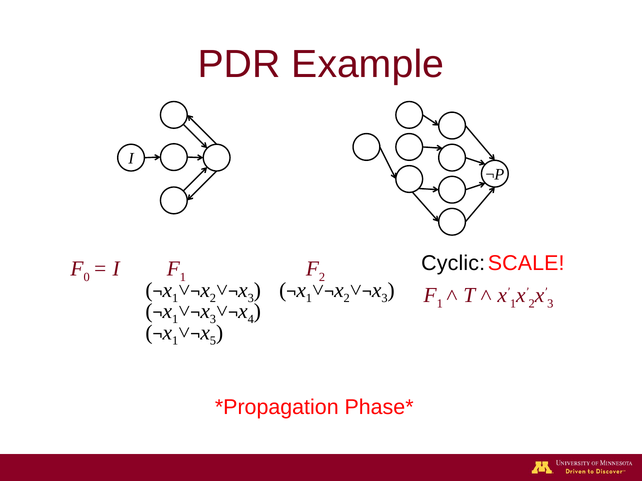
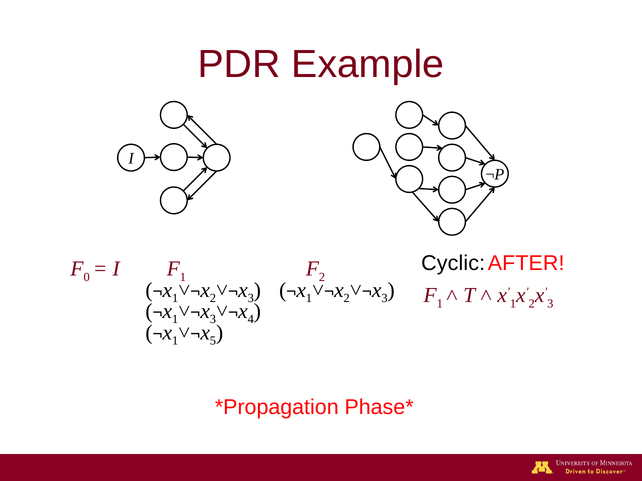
SCALE: SCALE -> AFTER
